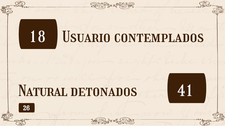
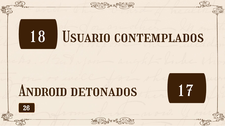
Natural: Natural -> Android
41: 41 -> 17
